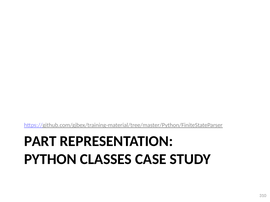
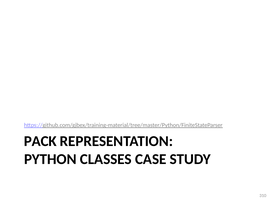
PART: PART -> PACK
